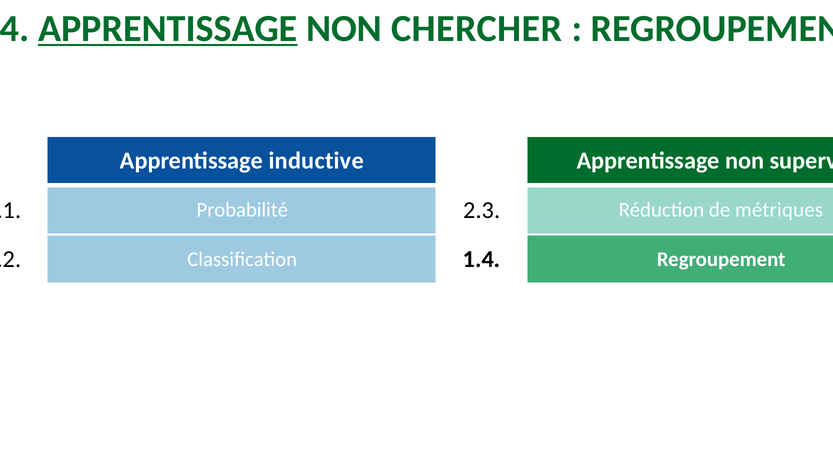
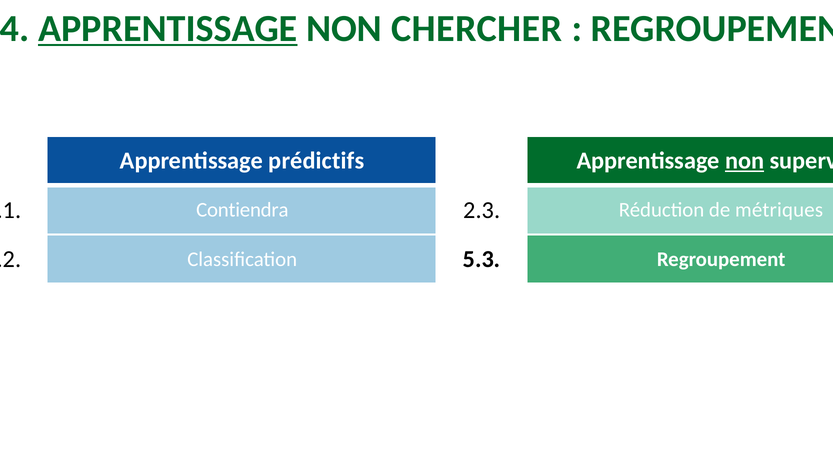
inductive: inductive -> prédictifs
non at (745, 161) underline: none -> present
Probabilité: Probabilité -> Contiendra
1.4: 1.4 -> 5.3
